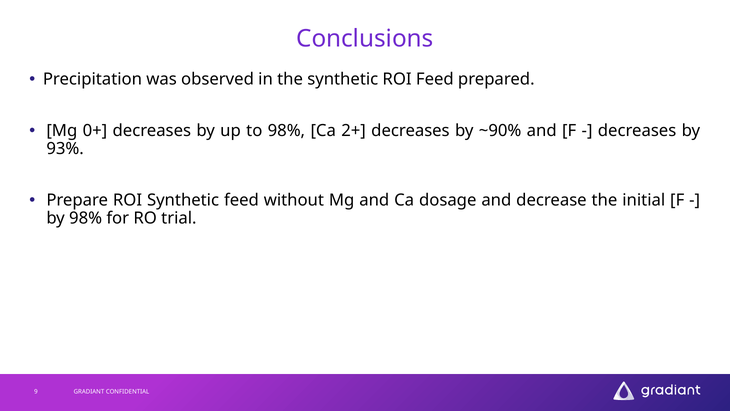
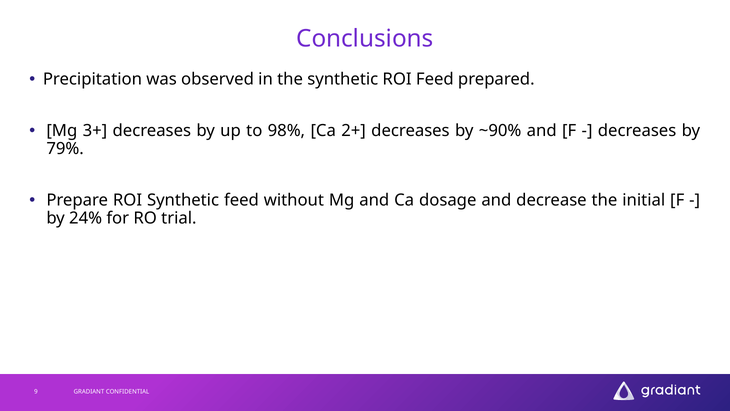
0+: 0+ -> 3+
93%: 93% -> 79%
by 98%: 98% -> 24%
